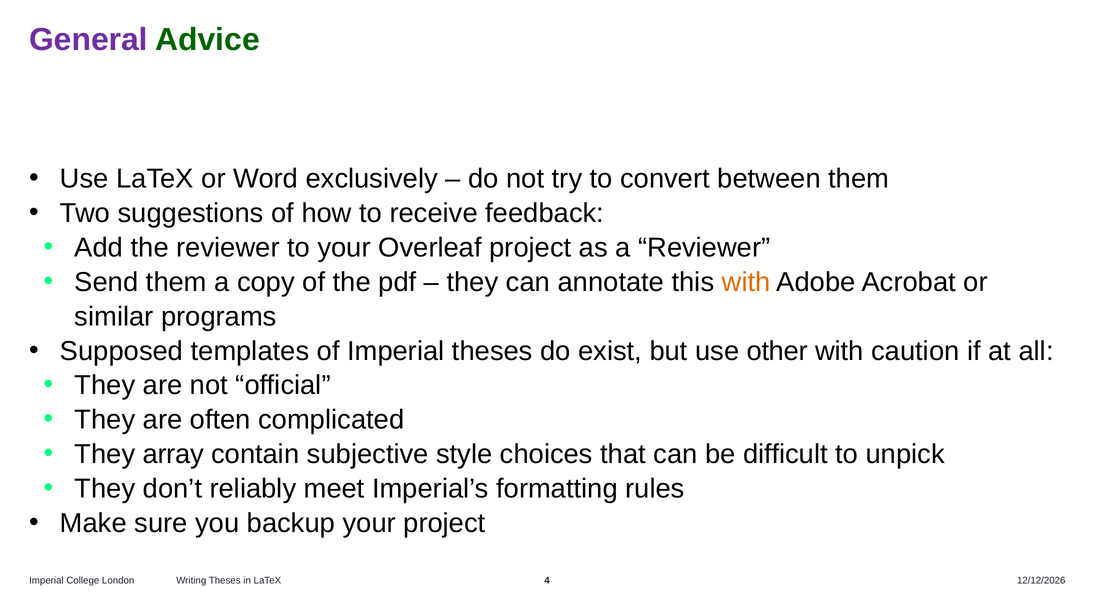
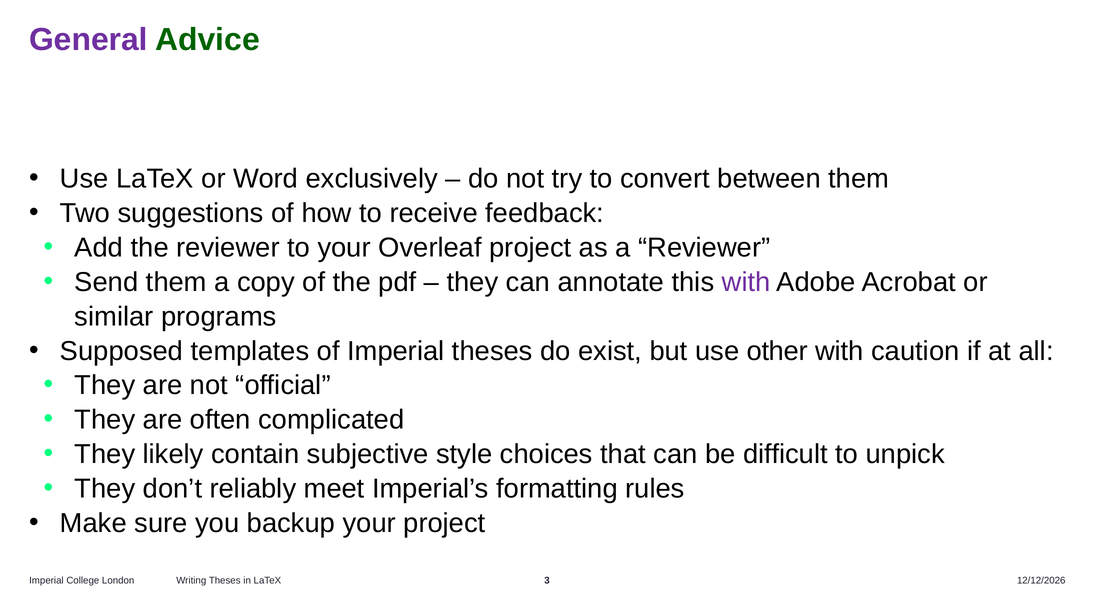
with at (746, 282) colour: orange -> purple
array: array -> likely
4: 4 -> 3
